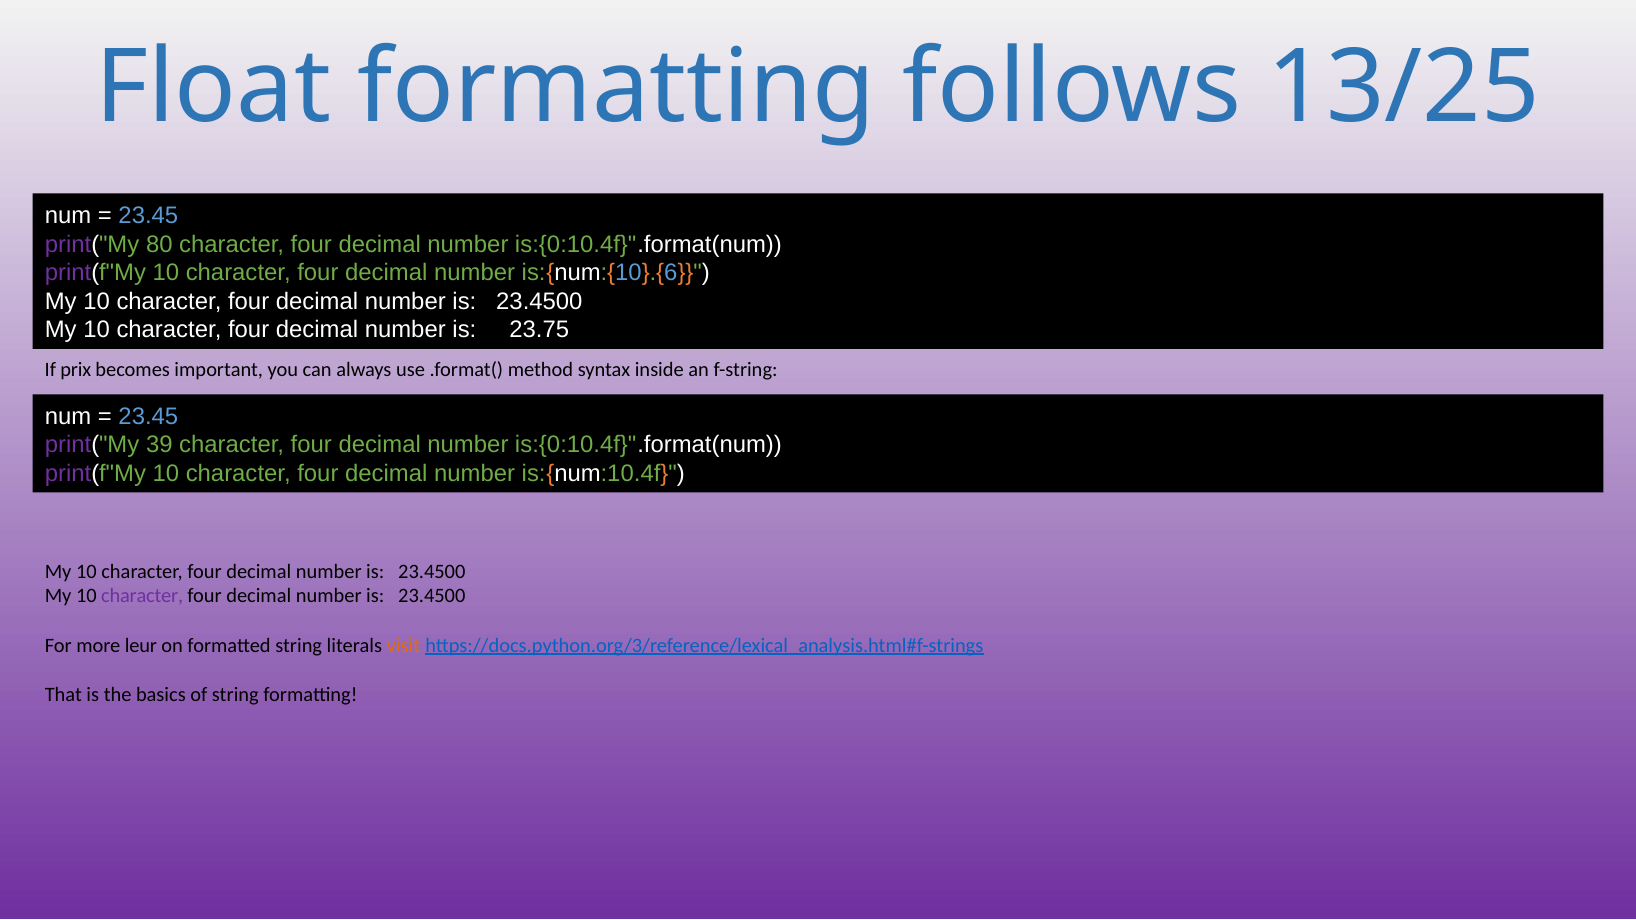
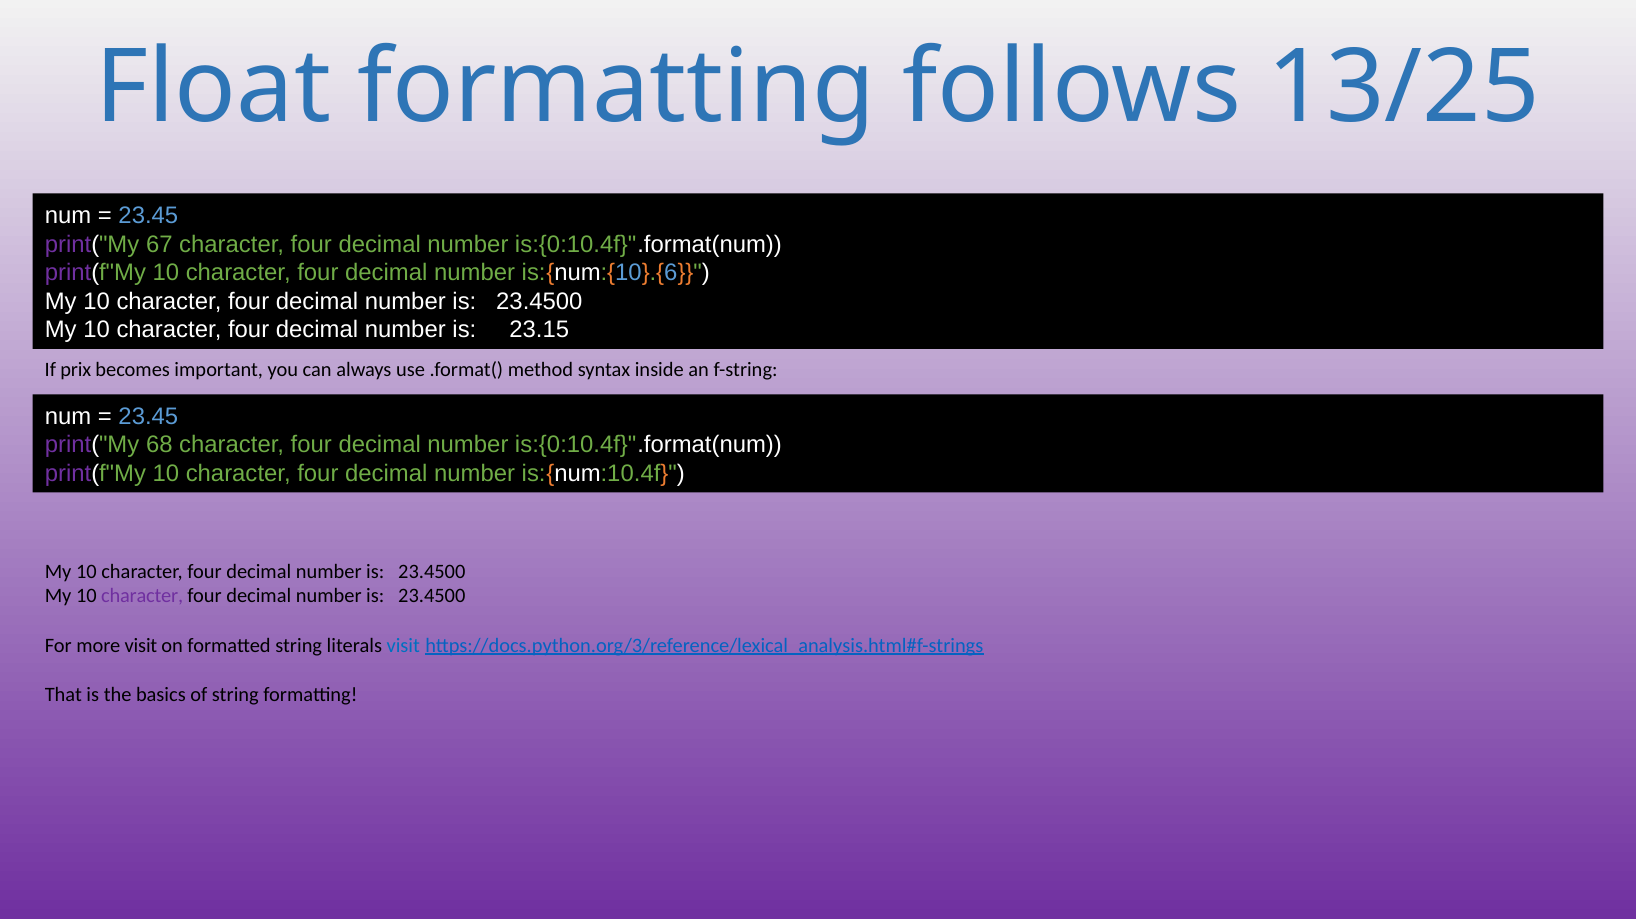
80: 80 -> 67
23.75: 23.75 -> 23.15
39: 39 -> 68
more leur: leur -> visit
visit at (403, 645) colour: orange -> blue
